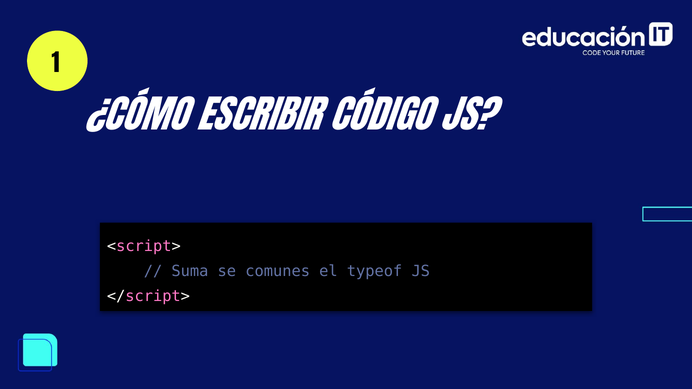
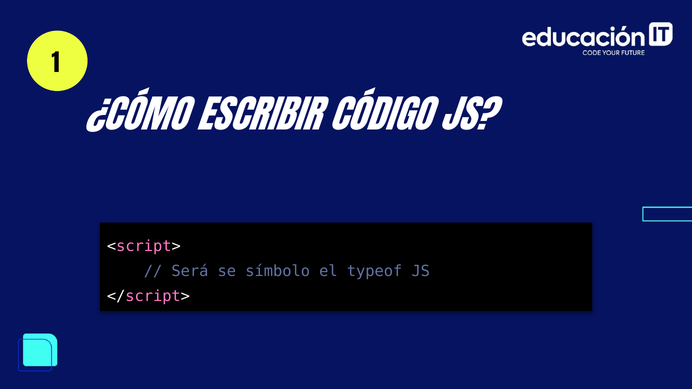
Suma: Suma -> Será
comunes: comunes -> símbolo
